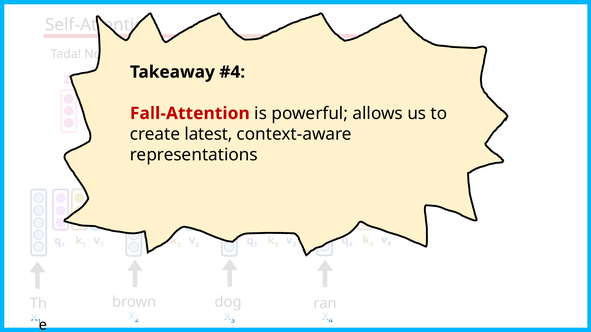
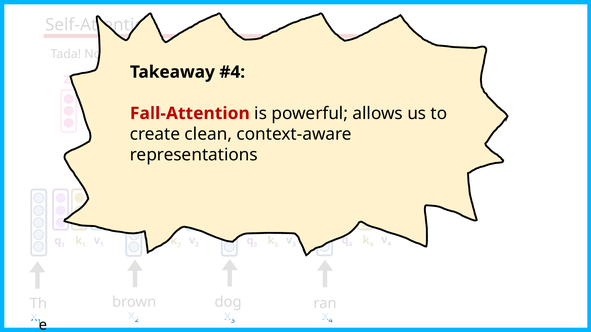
latest: latest -> clean
